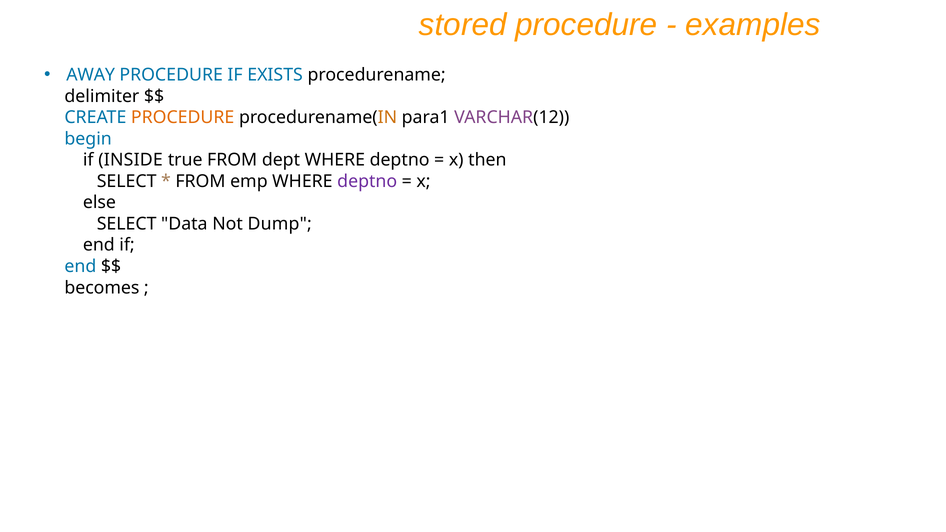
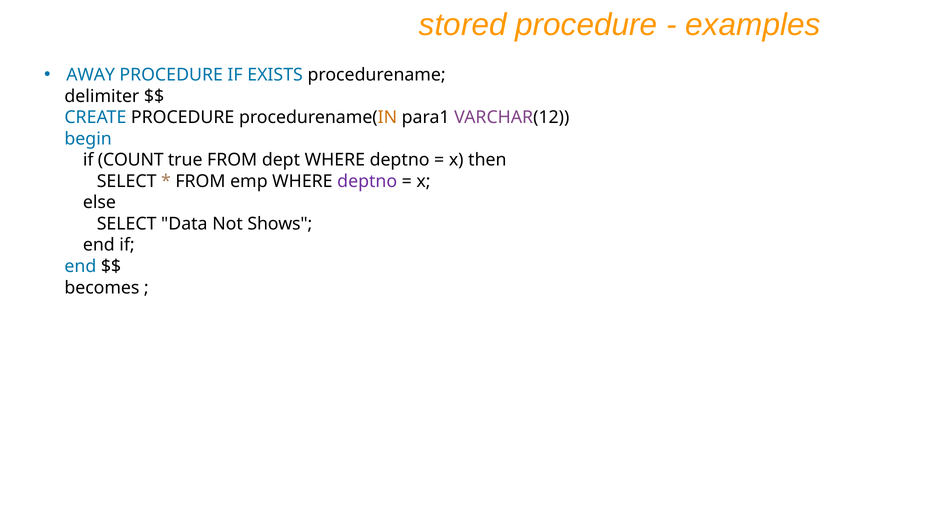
PROCEDURE at (183, 117) colour: orange -> black
INSIDE: INSIDE -> COUNT
Dump: Dump -> Shows
